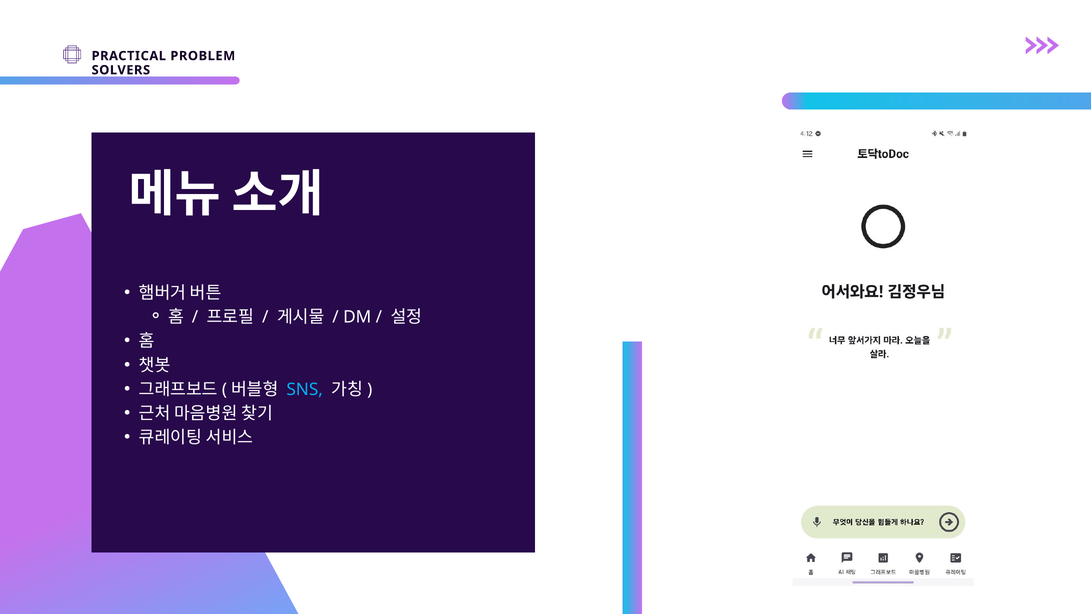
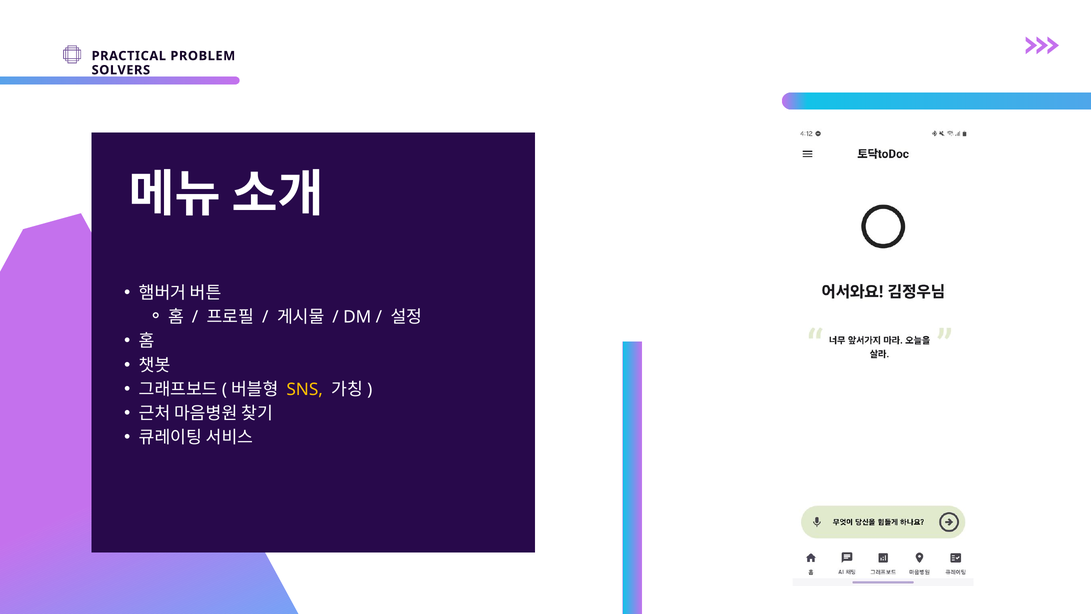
SNS colour: light blue -> yellow
